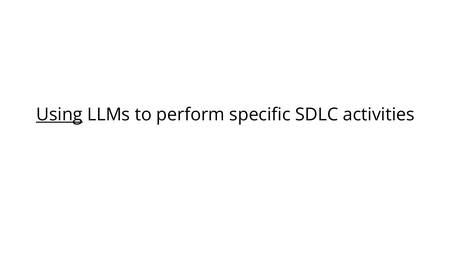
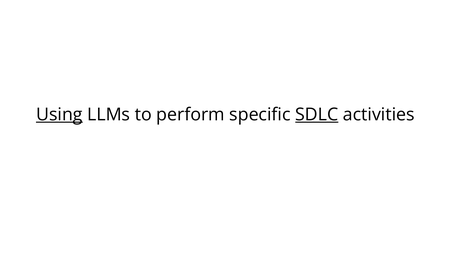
SDLC underline: none -> present
